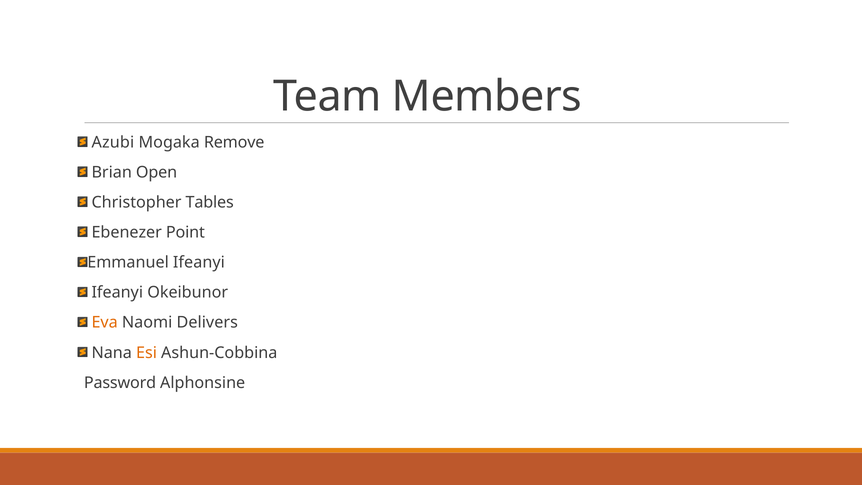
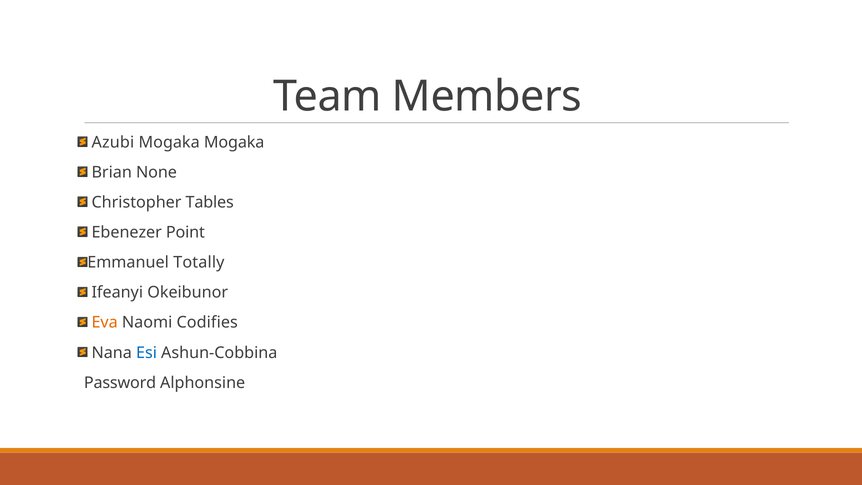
Mogaka Remove: Remove -> Mogaka
Open: Open -> None
Emmanuel Ifeanyi: Ifeanyi -> Totally
Delivers: Delivers -> Codifies
Esi colour: orange -> blue
